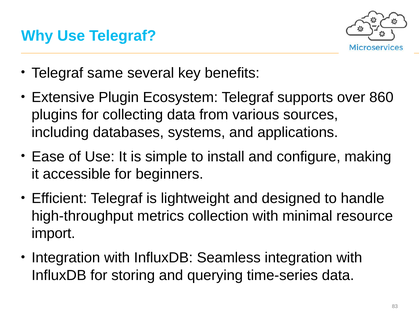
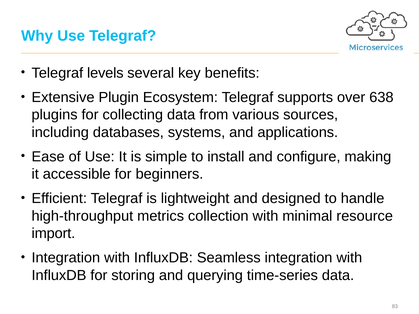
same: same -> levels
860: 860 -> 638
